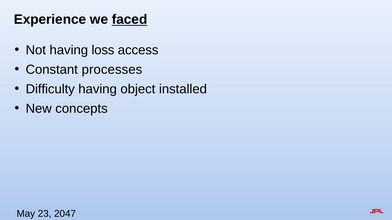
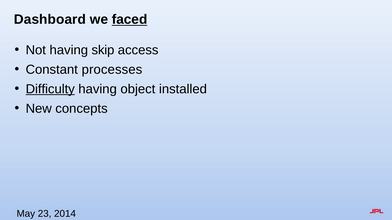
Experience: Experience -> Dashboard
loss: loss -> skip
Difficulty underline: none -> present
2047: 2047 -> 2014
